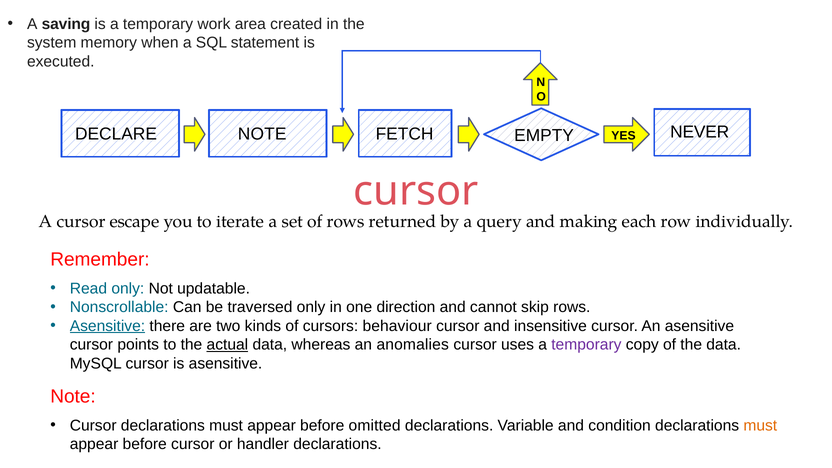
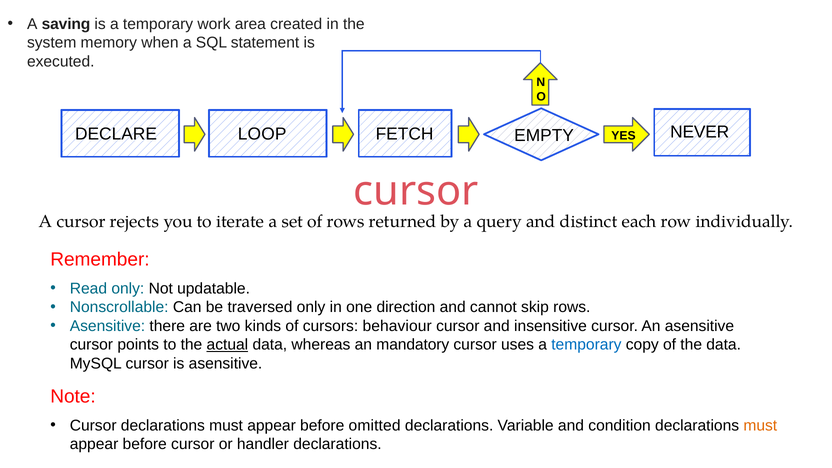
DECLARE NOTE: NOTE -> LOOP
escape: escape -> rejects
making: making -> distinct
Asensitive at (107, 326) underline: present -> none
anomalies: anomalies -> mandatory
temporary at (586, 345) colour: purple -> blue
